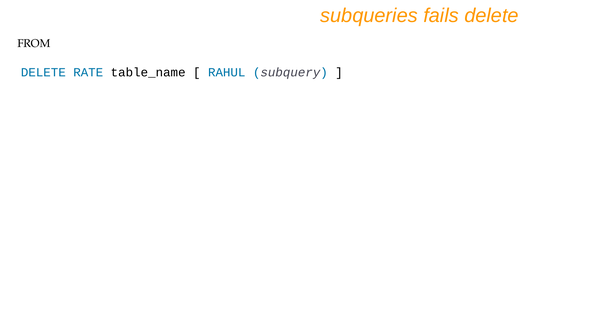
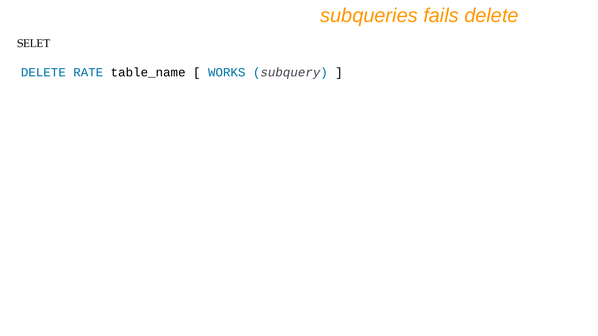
FROM: FROM -> SELET
RAHUL: RAHUL -> WORKS
